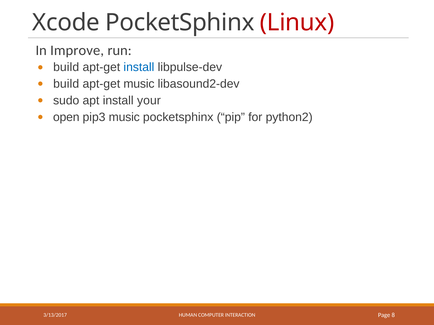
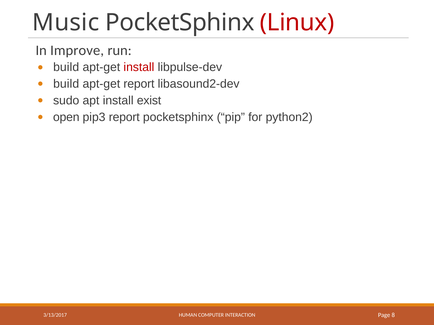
Xcode: Xcode -> Music
install at (139, 67) colour: blue -> red
apt-get music: music -> report
your: your -> exist
pip3 music: music -> report
